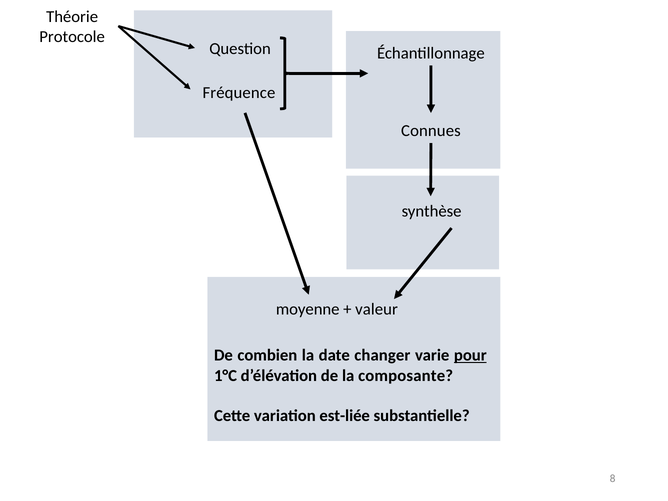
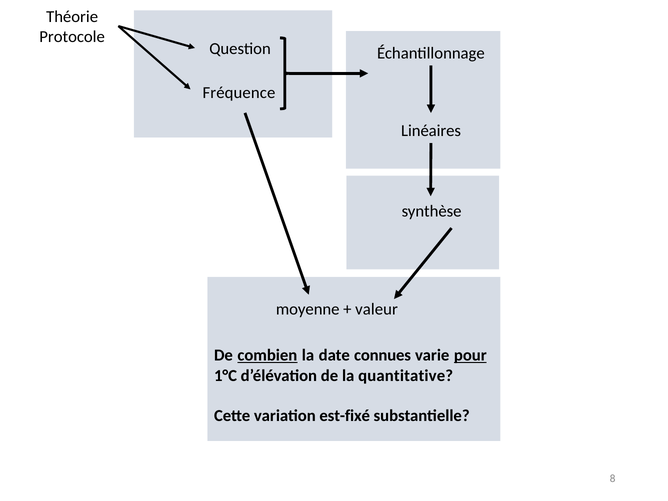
Connues: Connues -> Linéaires
combien underline: none -> present
changer: changer -> connues
composante: composante -> quantitative
est-liée: est-liée -> est-fixé
